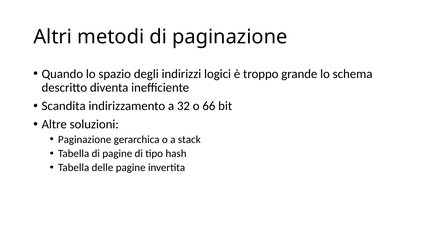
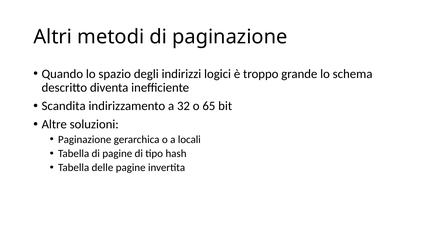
66: 66 -> 65
stack: stack -> locali
